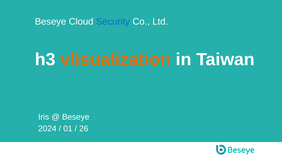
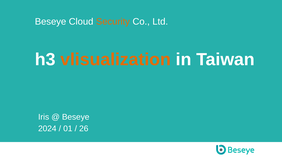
Security colour: blue -> orange
